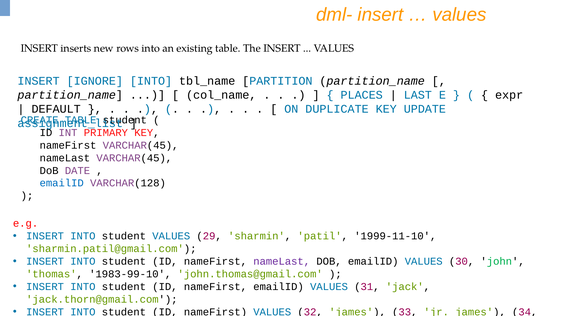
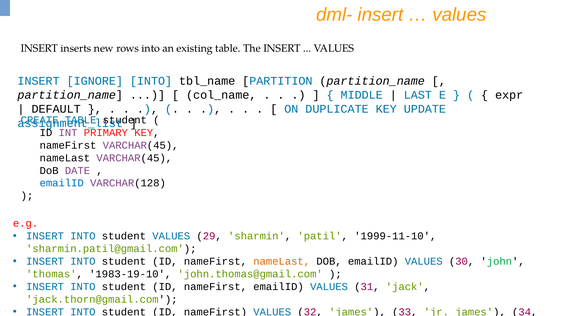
PLACES: PLACES -> MIDDLE
nameLast at (282, 261) colour: purple -> orange
1983-99-10: 1983-99-10 -> 1983-19-10
